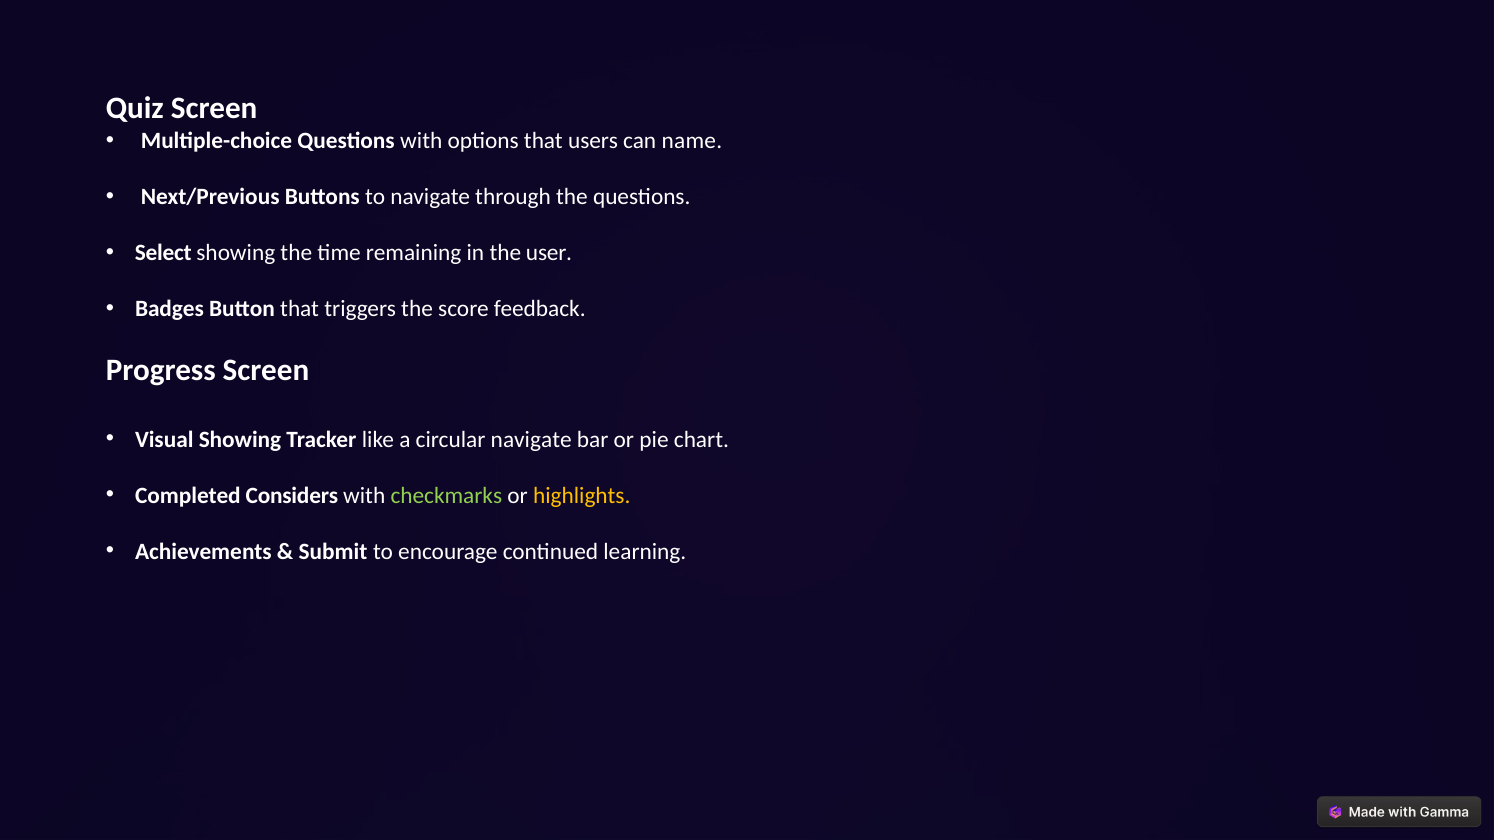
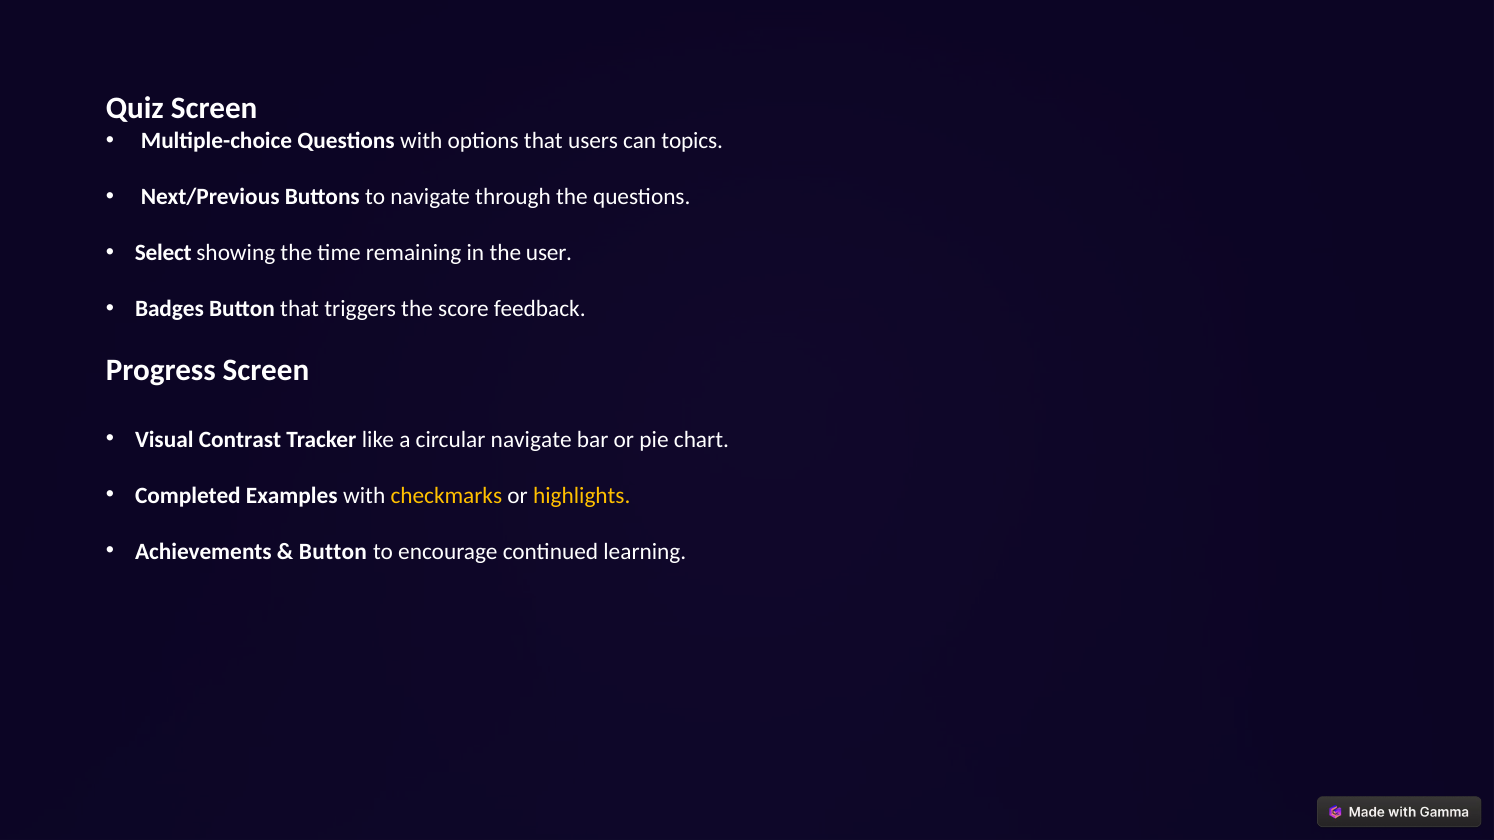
name: name -> topics
Visual Showing: Showing -> Contrast
Considers: Considers -> Examples
checkmarks colour: light green -> yellow
Submit at (333, 552): Submit -> Button
